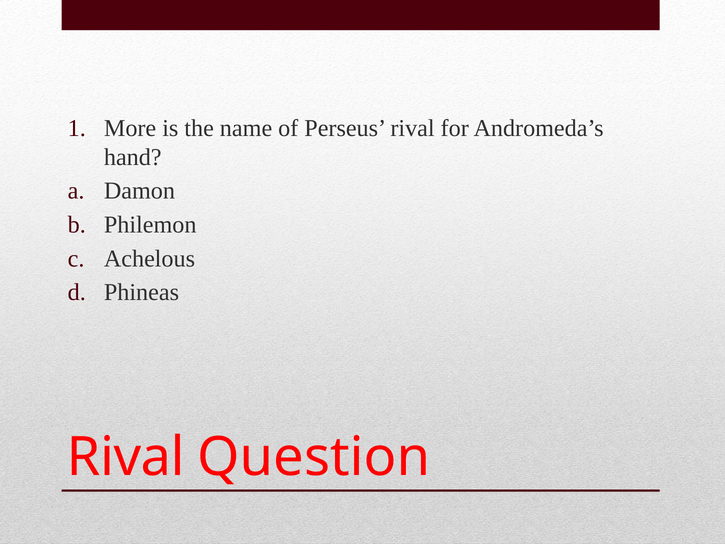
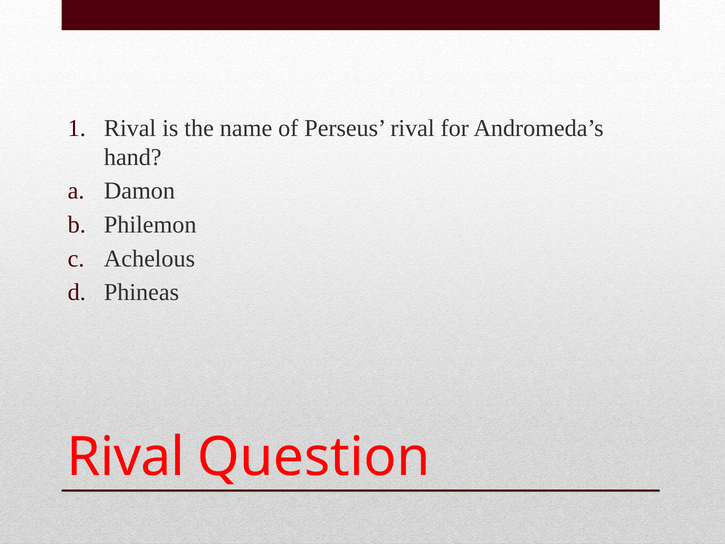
More at (130, 128): More -> Rival
